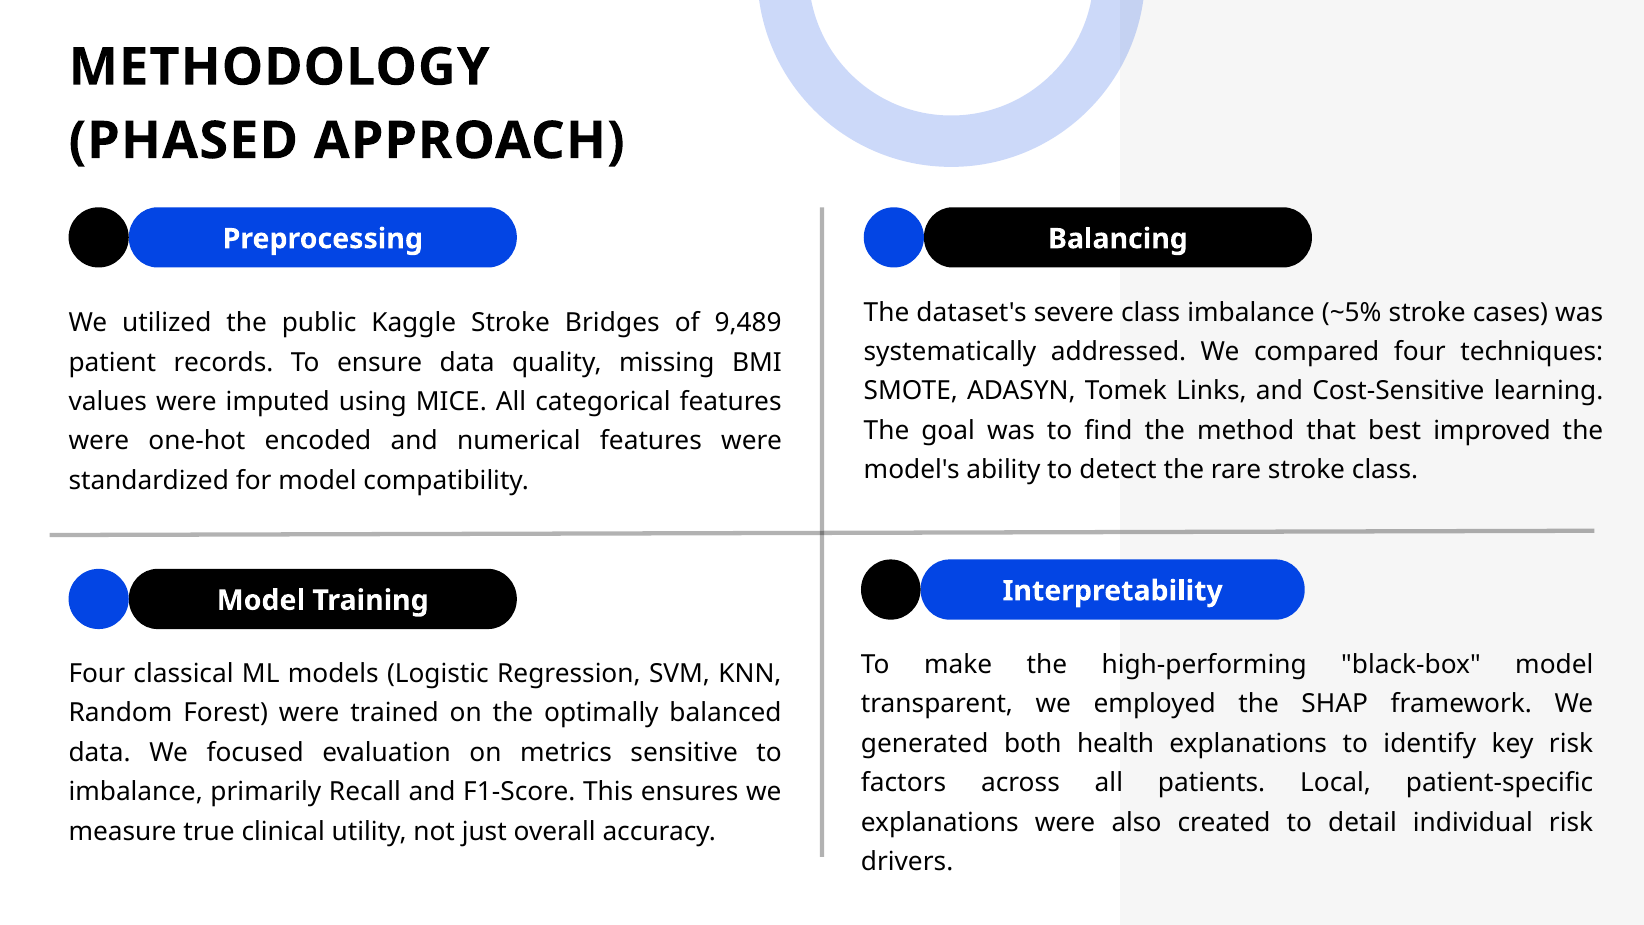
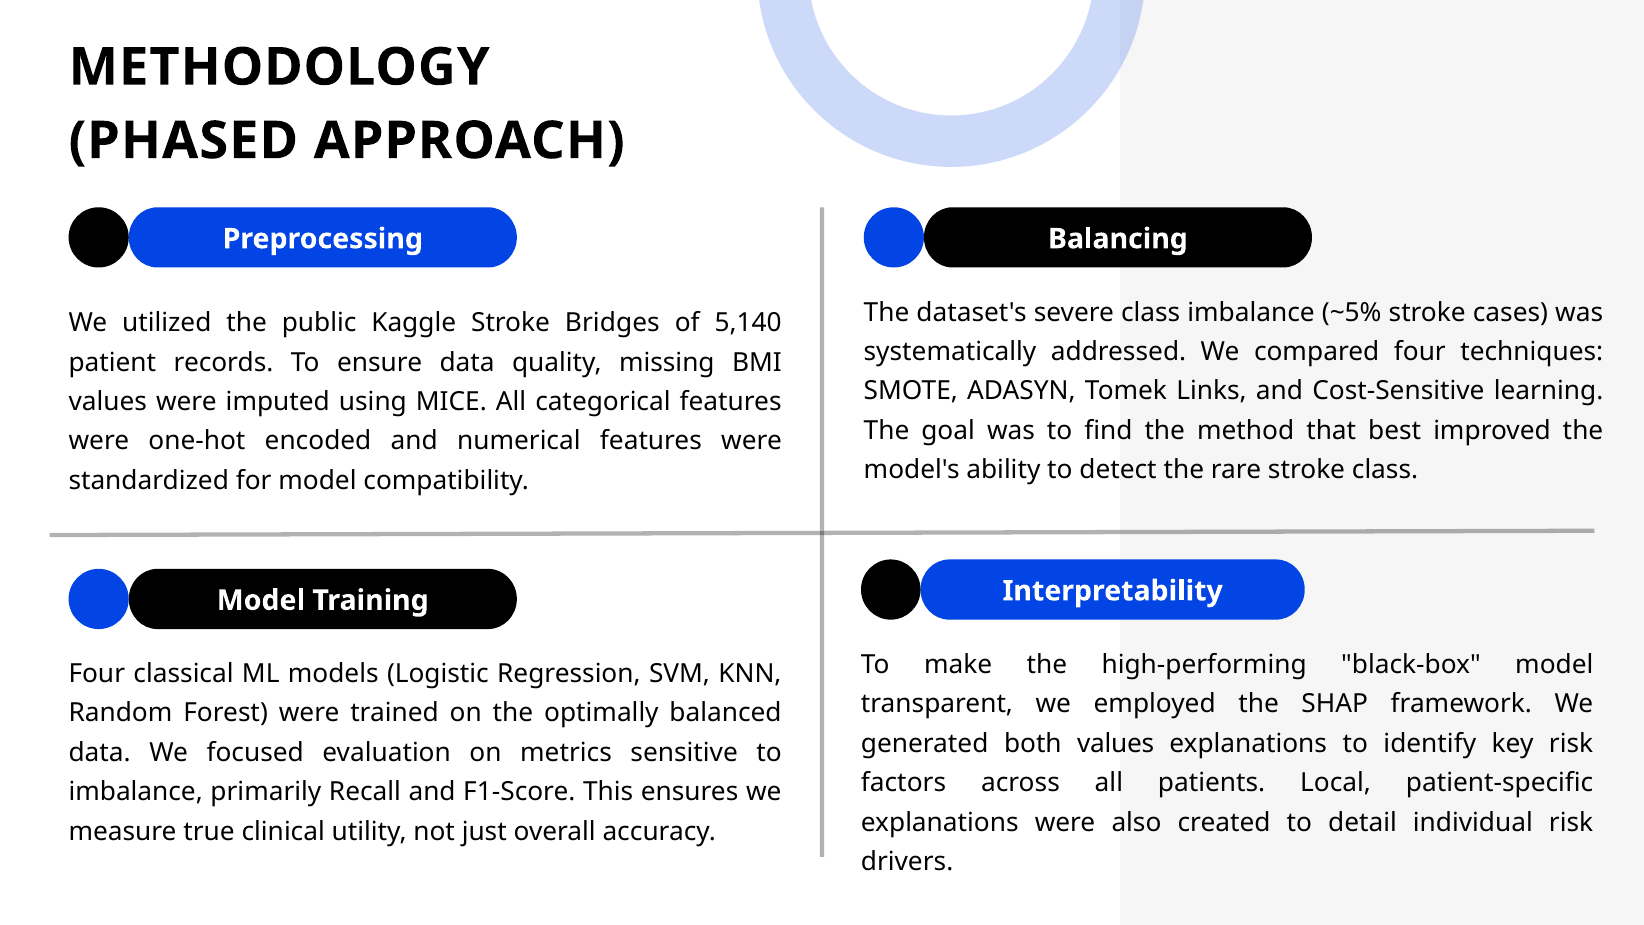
9,489: 9,489 -> 5,140
both health: health -> values
